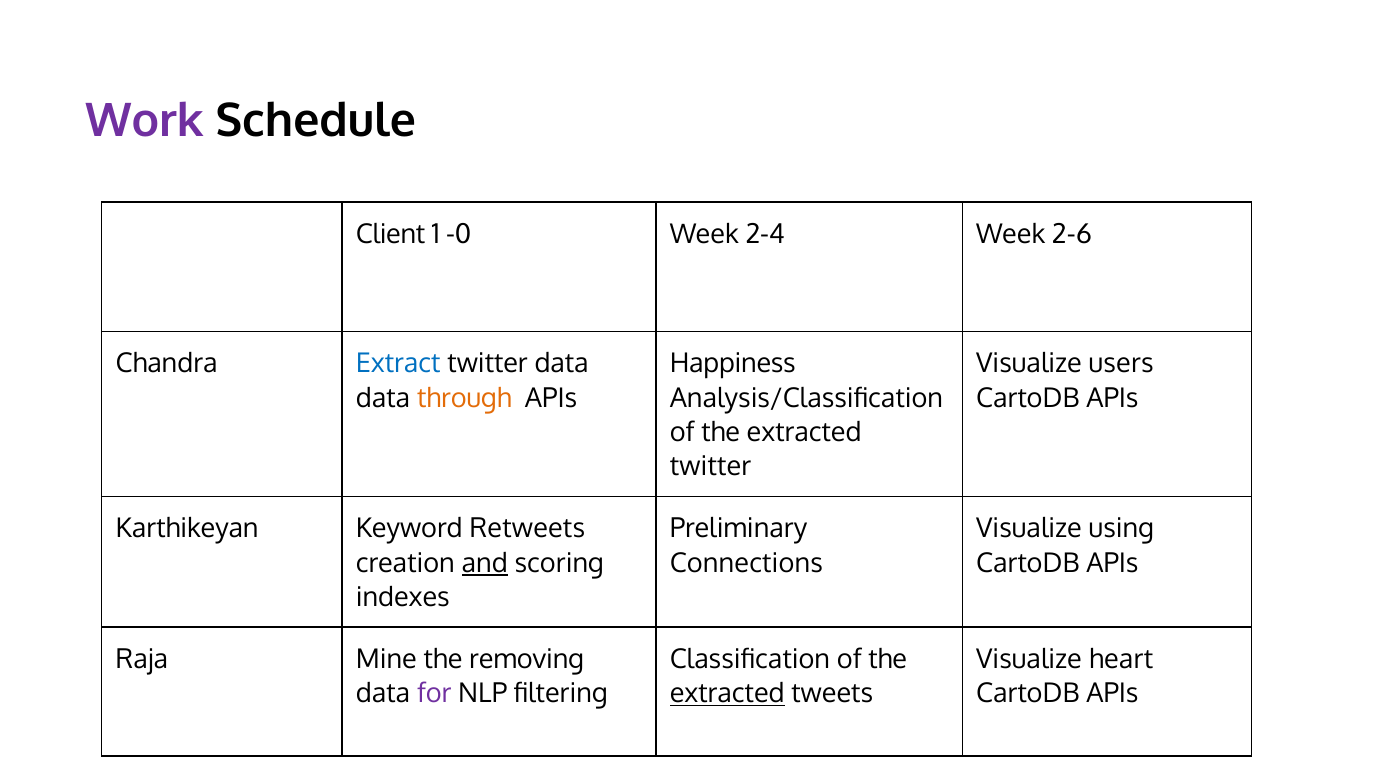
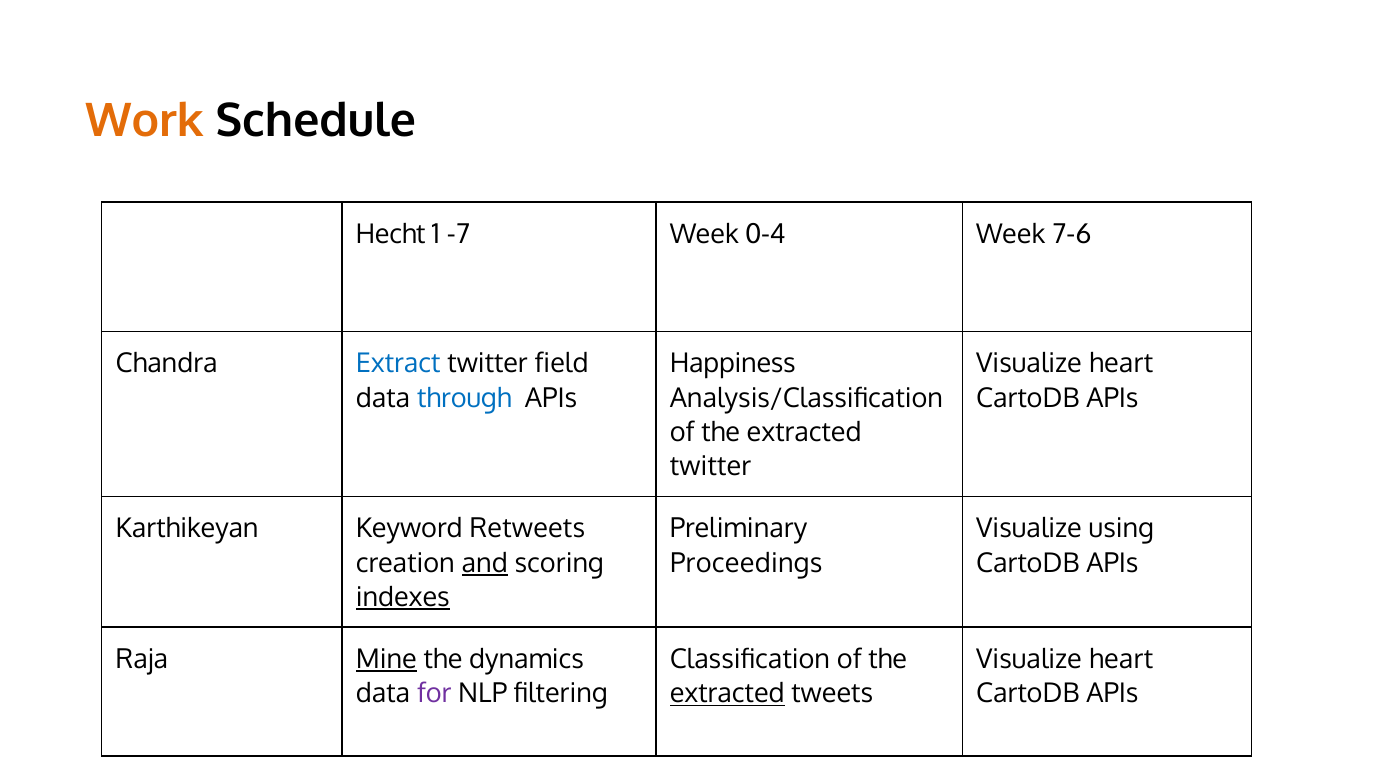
Work colour: purple -> orange
Client: Client -> Hecht
-0: -0 -> -7
2-4: 2-4 -> 0-4
2-6: 2-6 -> 7-6
twitter data: data -> field
users at (1121, 364): users -> heart
through colour: orange -> blue
Connections: Connections -> Proceedings
indexes underline: none -> present
Mine underline: none -> present
removing: removing -> dynamics
